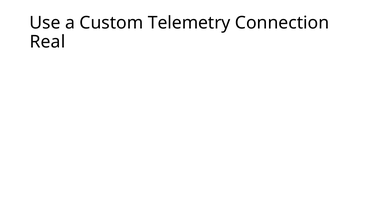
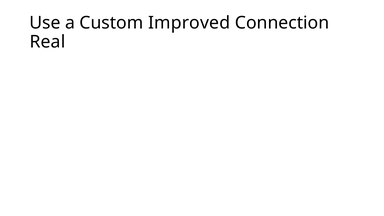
Telemetry: Telemetry -> Improved
